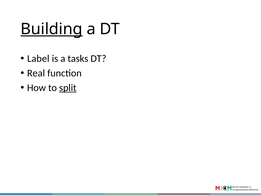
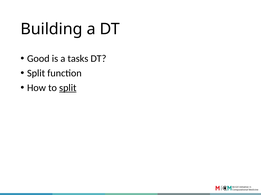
Building underline: present -> none
Label: Label -> Good
Real at (36, 73): Real -> Split
